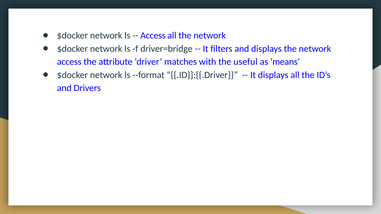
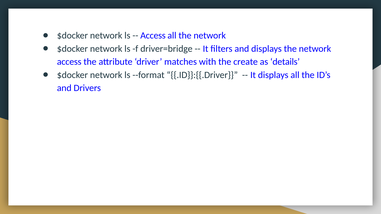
useful: useful -> create
means: means -> details
